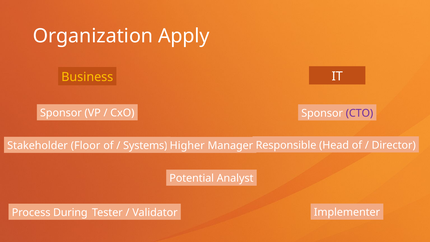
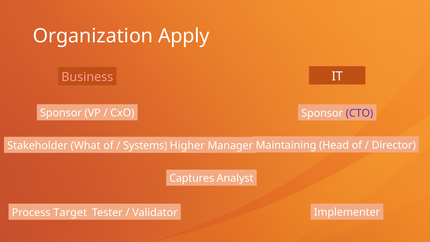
Business colour: yellow -> pink
Responsible: Responsible -> Maintaining
Floor: Floor -> What
Potential: Potential -> Captures
During: During -> Target
